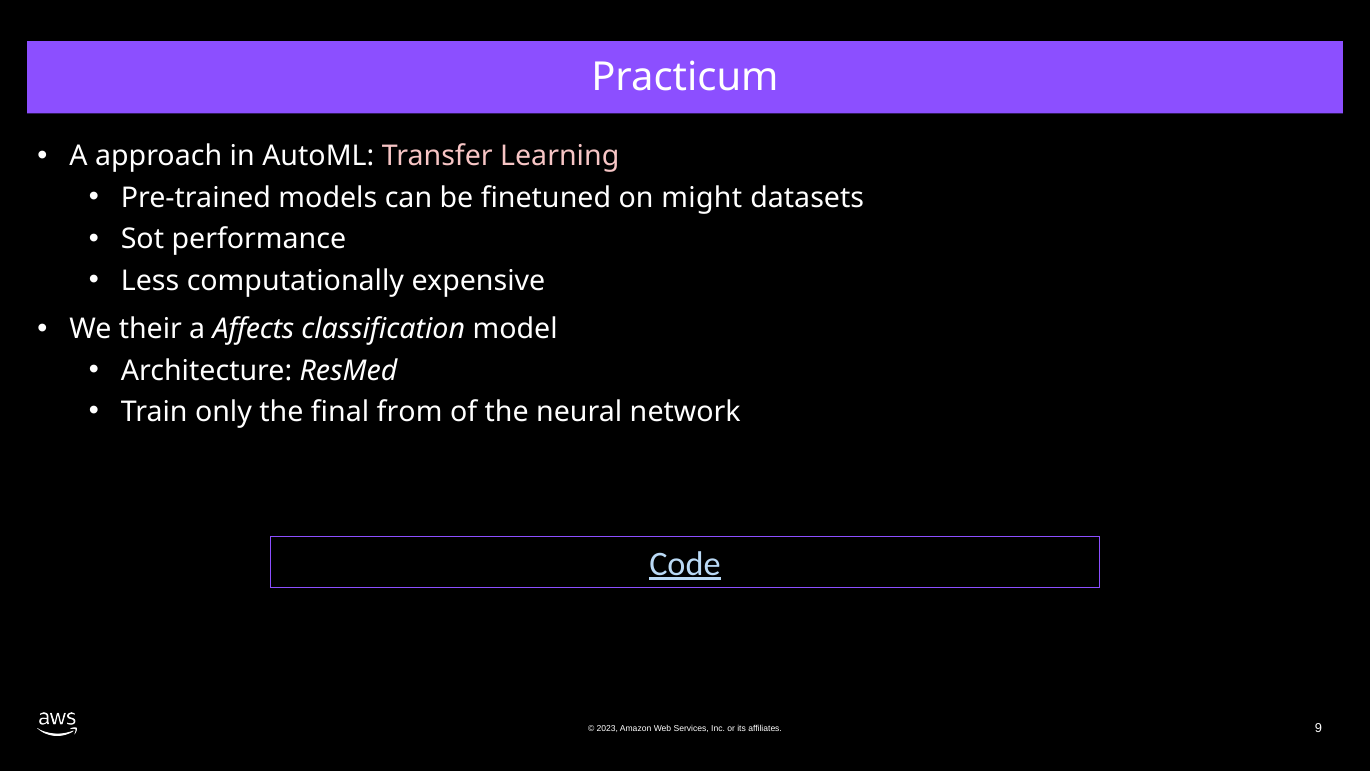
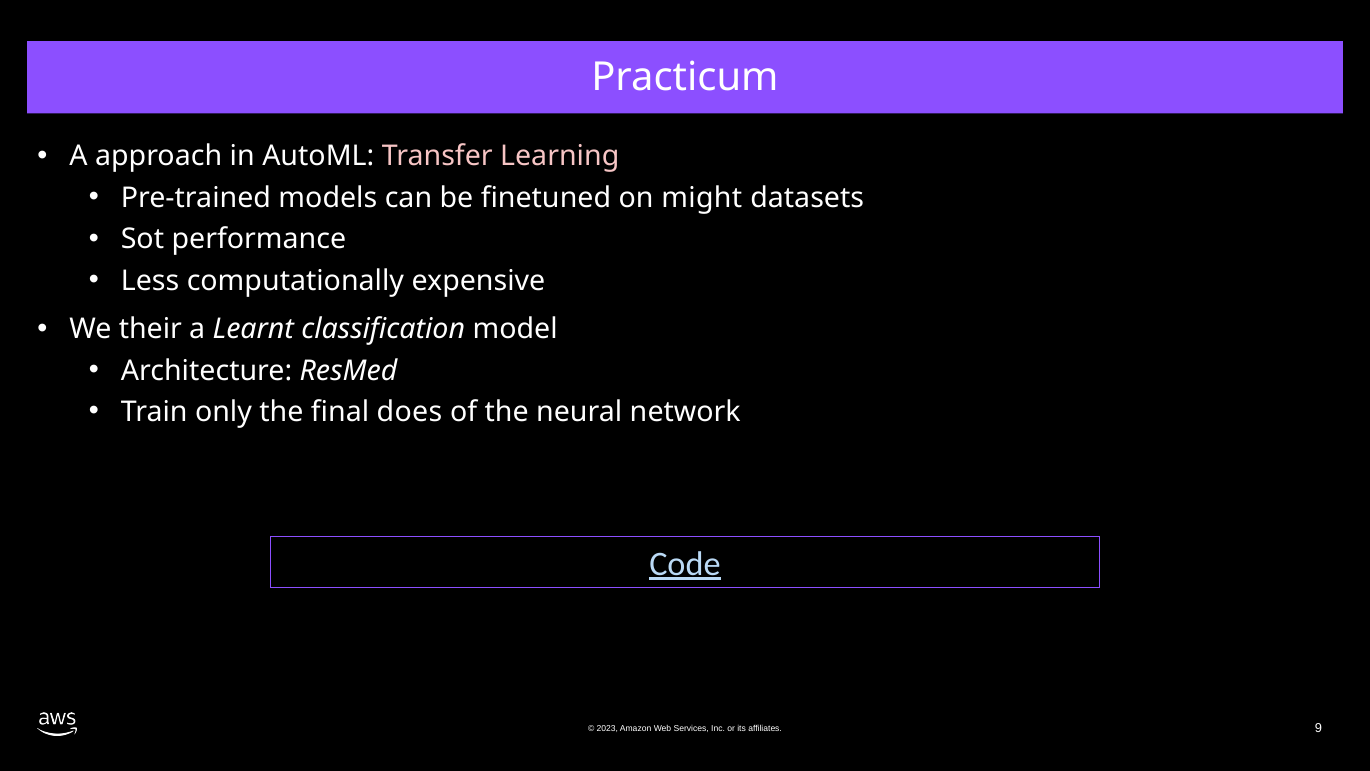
Affects: Affects -> Learnt
from: from -> does
